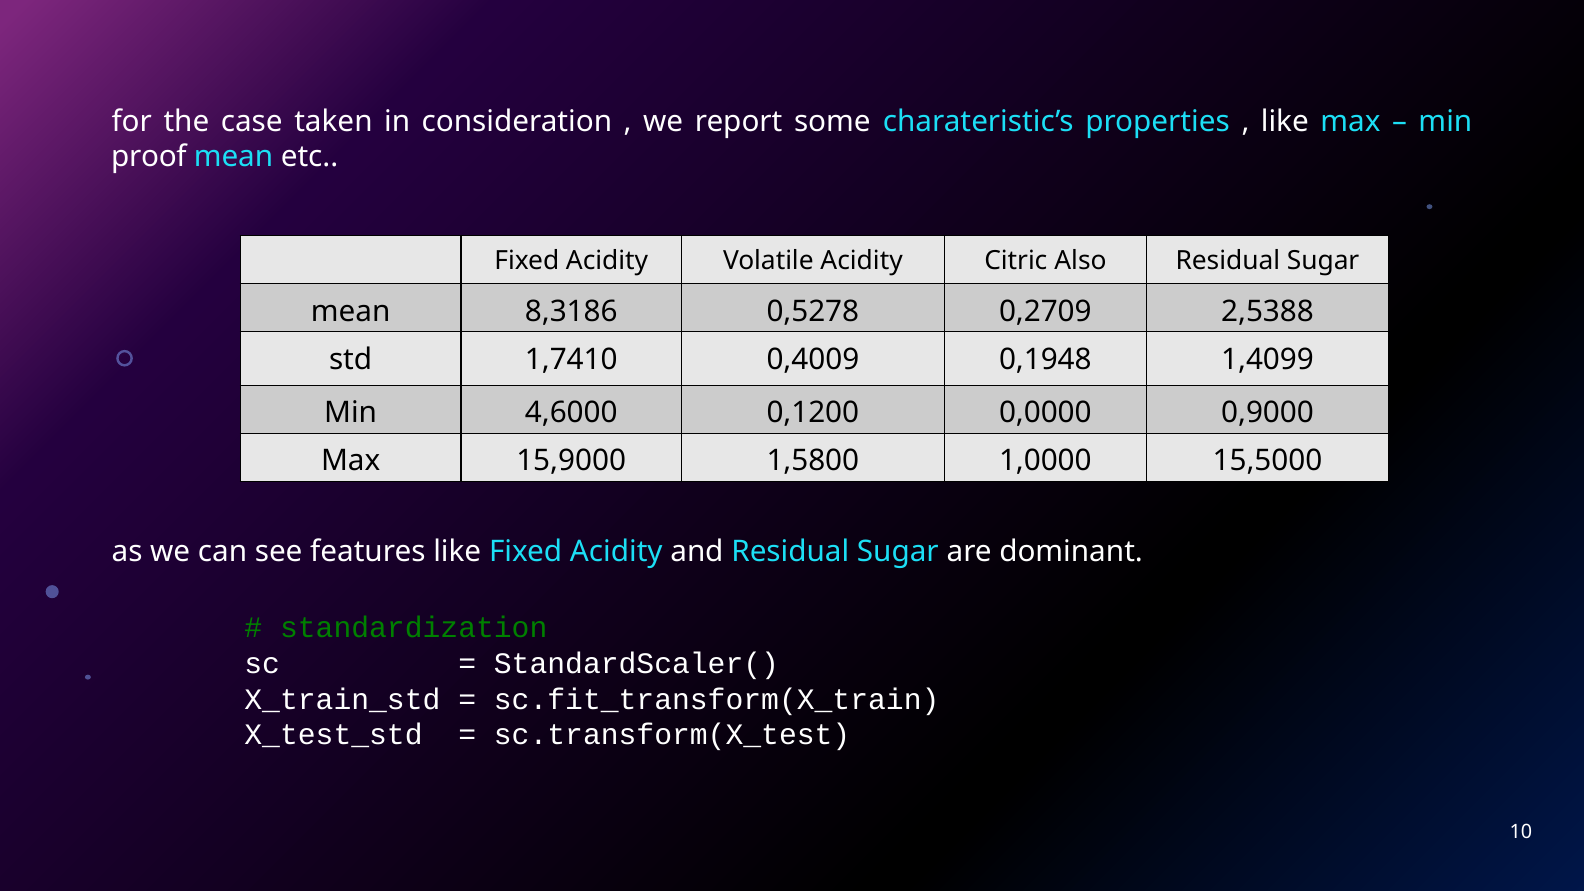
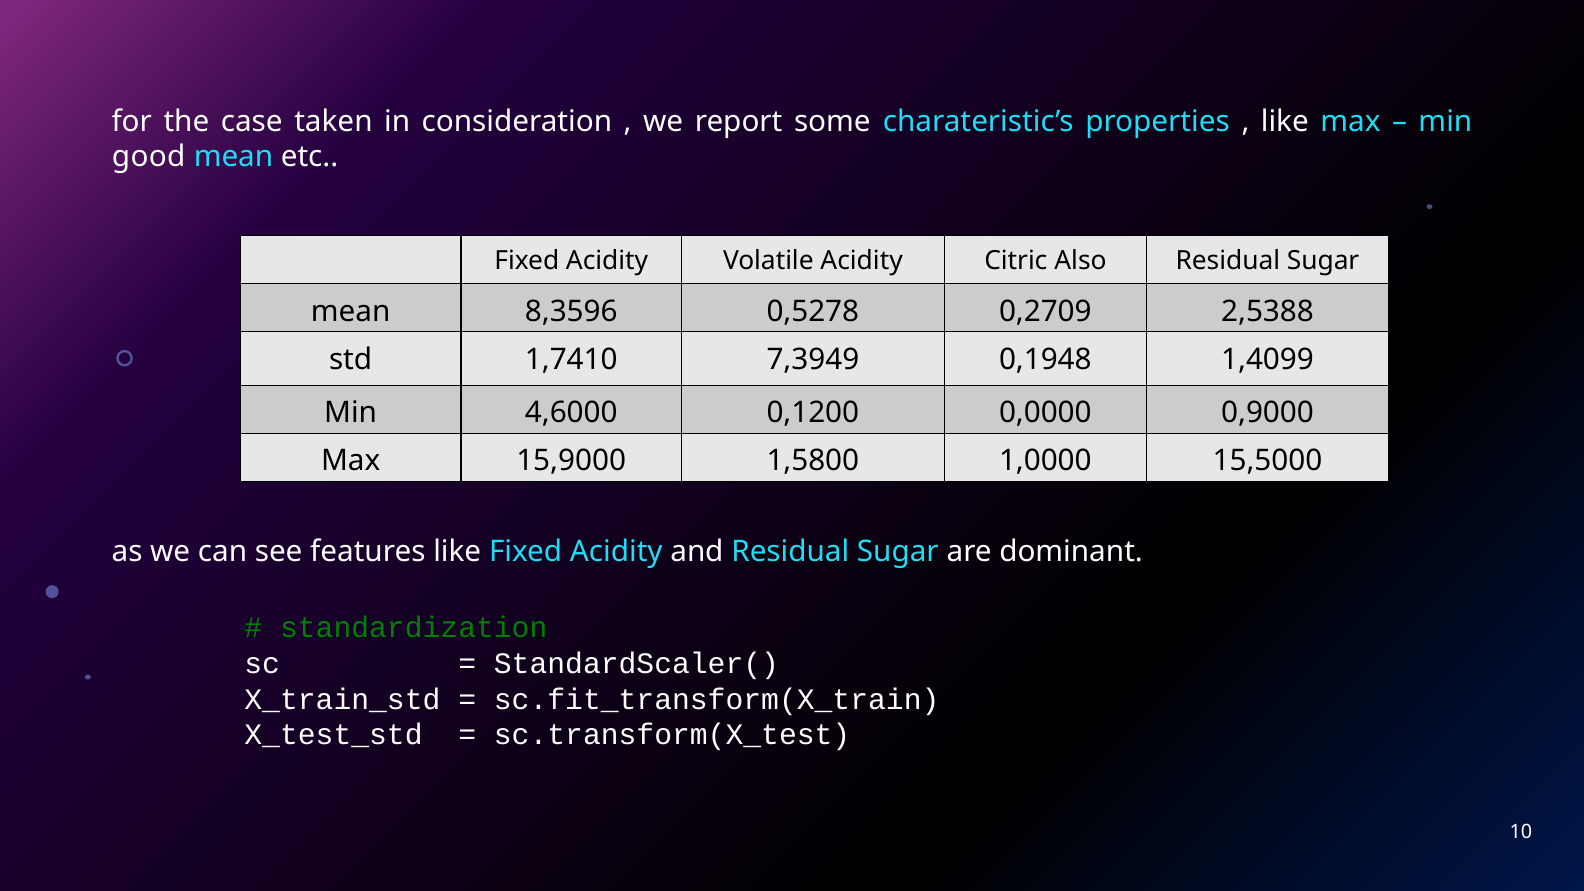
proof: proof -> good
8,3186: 8,3186 -> 8,3596
0,4009: 0,4009 -> 7,3949
